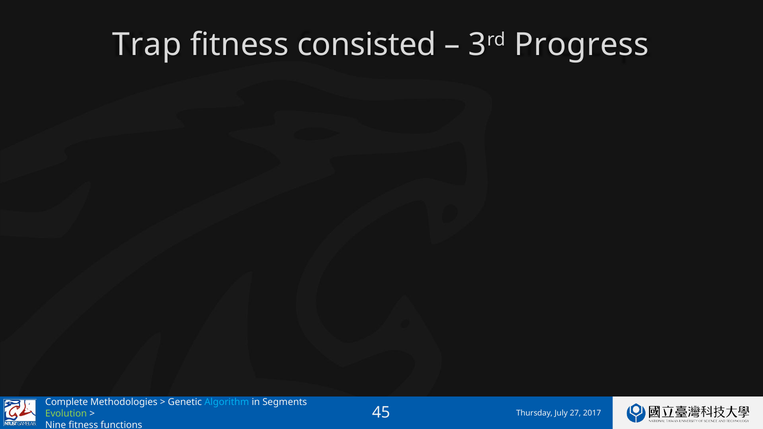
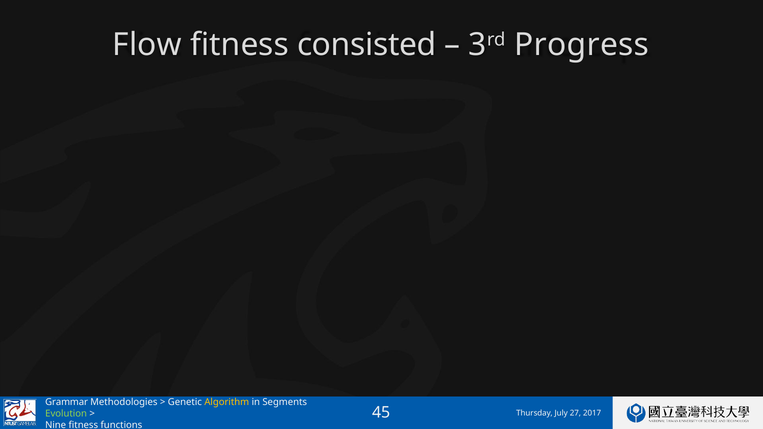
Trap: Trap -> Flow
Complete: Complete -> Grammar
Algorithm colour: light blue -> yellow
